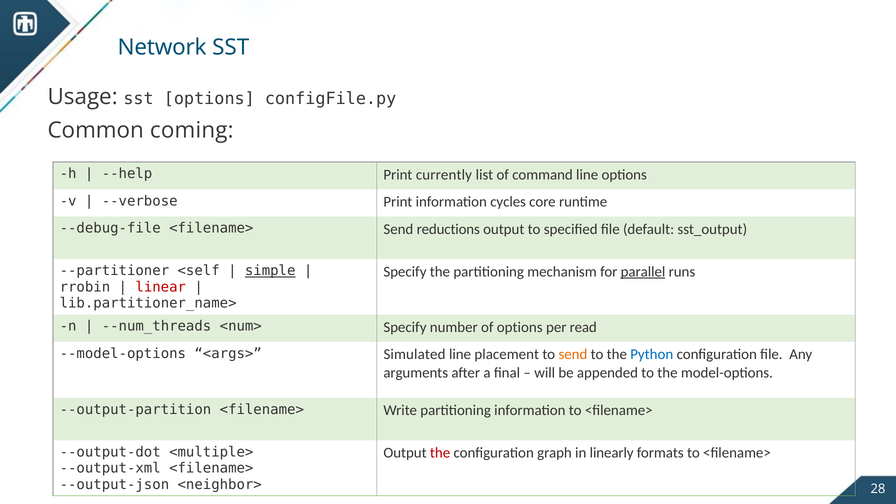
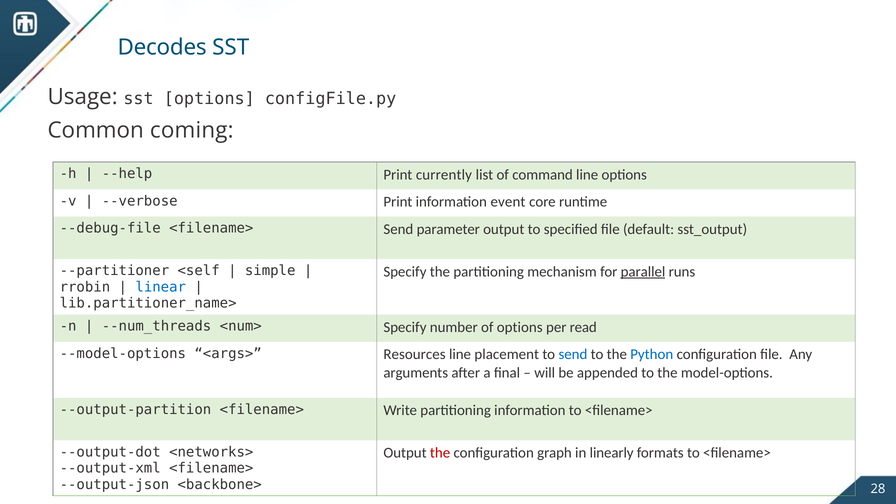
Network: Network -> Decodes
cycles: cycles -> event
reductions: reductions -> parameter
simple underline: present -> none
linear colour: red -> blue
Simulated: Simulated -> Resources
send at (573, 354) colour: orange -> blue
<multiple>: <multiple> -> <networks>
<neighbor>: <neighbor> -> <backbone>
